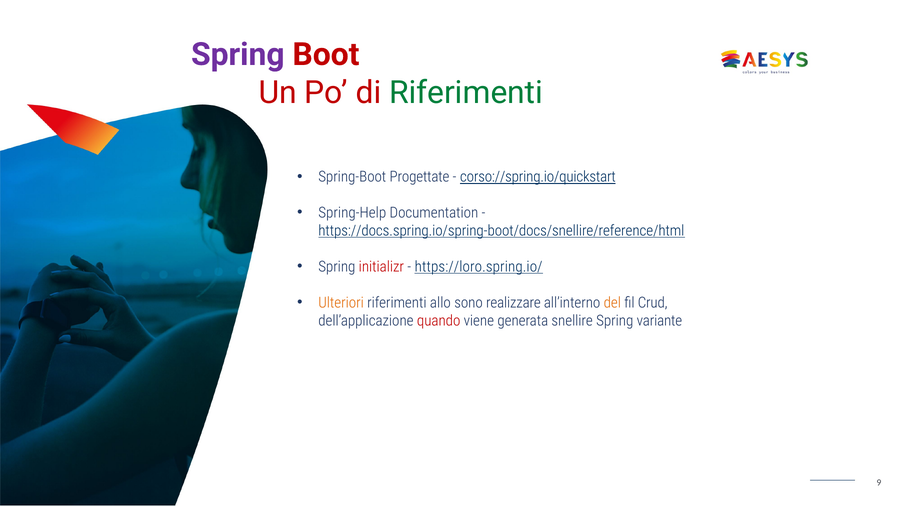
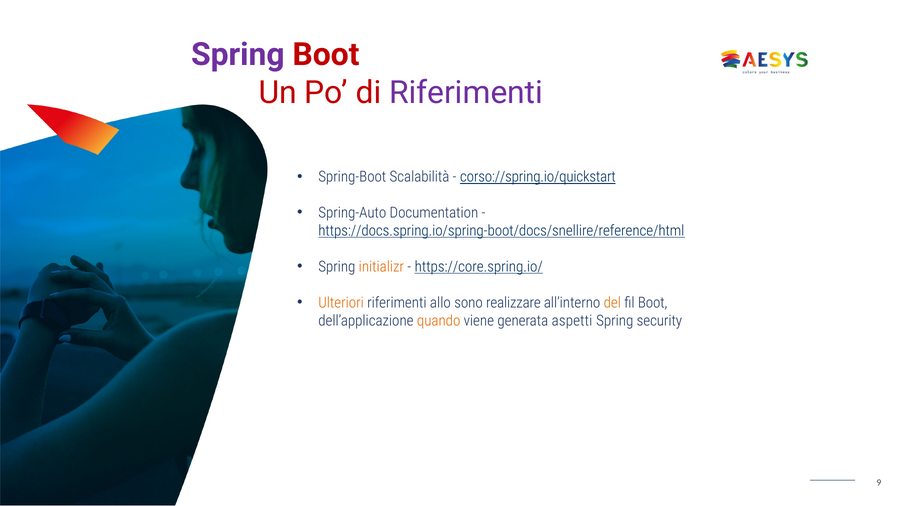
Riferimenti at (466, 93) colour: green -> purple
Progettate: Progettate -> Scalabilità
Spring-Help: Spring-Help -> Spring-Auto
initializr colour: red -> orange
https://loro.spring.io/: https://loro.spring.io/ -> https://core.spring.io/
fil Crud: Crud -> Boot
quando colour: red -> orange
snellire: snellire -> aspetti
variante: variante -> security
